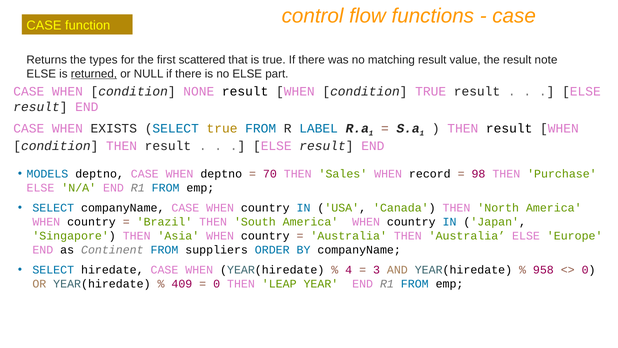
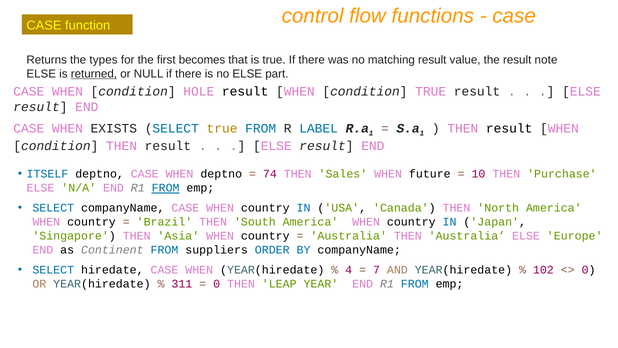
scattered: scattered -> becomes
NONE: NONE -> HOLE
MODELS: MODELS -> ITSELF
70: 70 -> 74
record: record -> future
98: 98 -> 10
FROM at (166, 188) underline: none -> present
3: 3 -> 7
958: 958 -> 102
409: 409 -> 311
